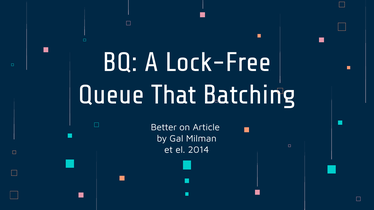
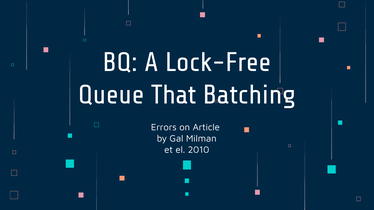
Better: Better -> Errors
2014: 2014 -> 2010
